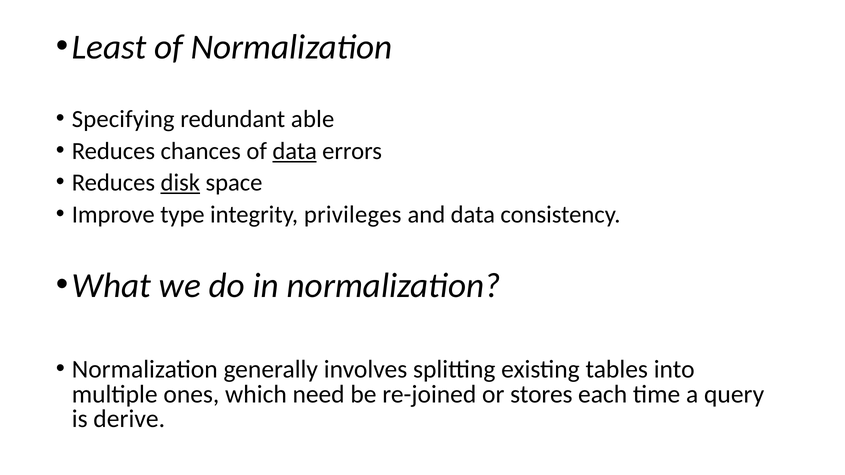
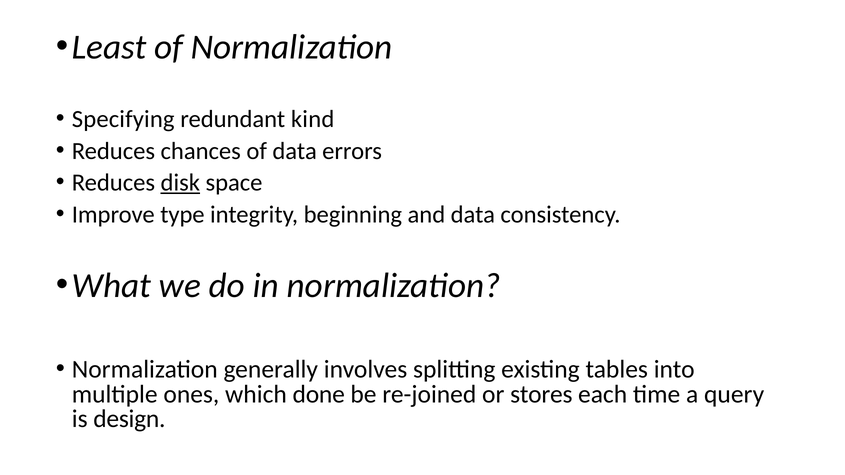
able: able -> kind
data at (295, 151) underline: present -> none
privileges: privileges -> beginning
need: need -> done
derive: derive -> design
